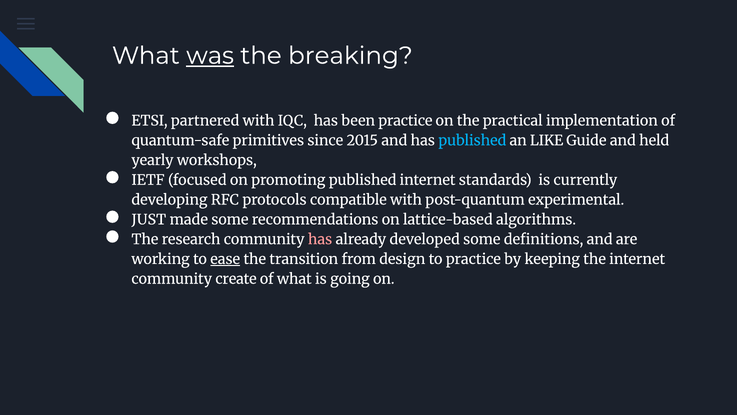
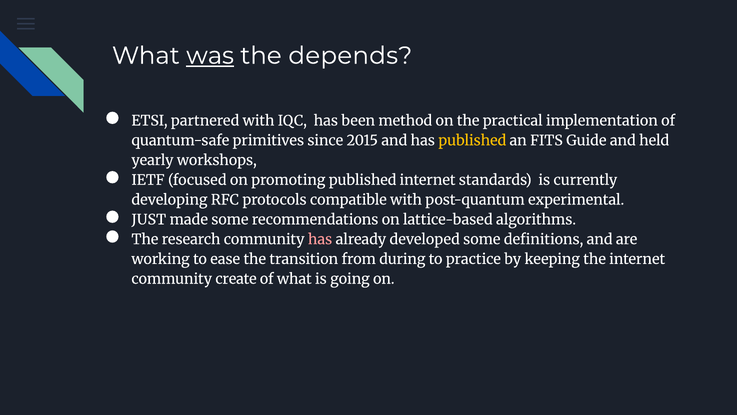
breaking: breaking -> depends
been practice: practice -> method
published at (472, 140) colour: light blue -> yellow
LIKE: LIKE -> FITS
ease underline: present -> none
design: design -> during
